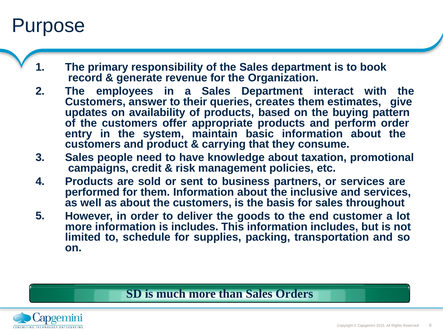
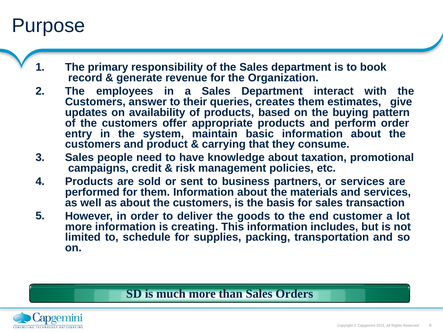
inclusive: inclusive -> materials
throughout: throughout -> transaction
is includes: includes -> creating
